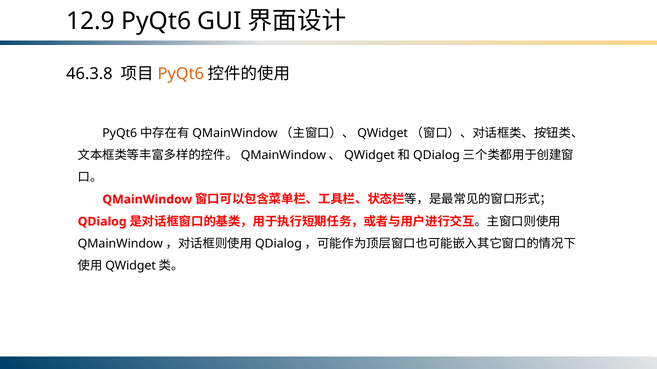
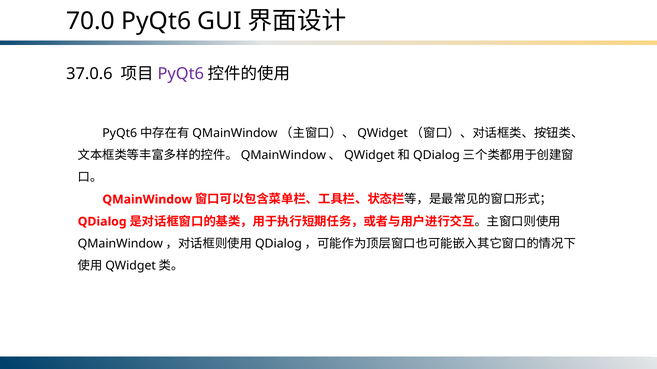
12.9: 12.9 -> 70.0
46.3.8: 46.3.8 -> 37.0.6
PyQt6 at (181, 74) colour: orange -> purple
